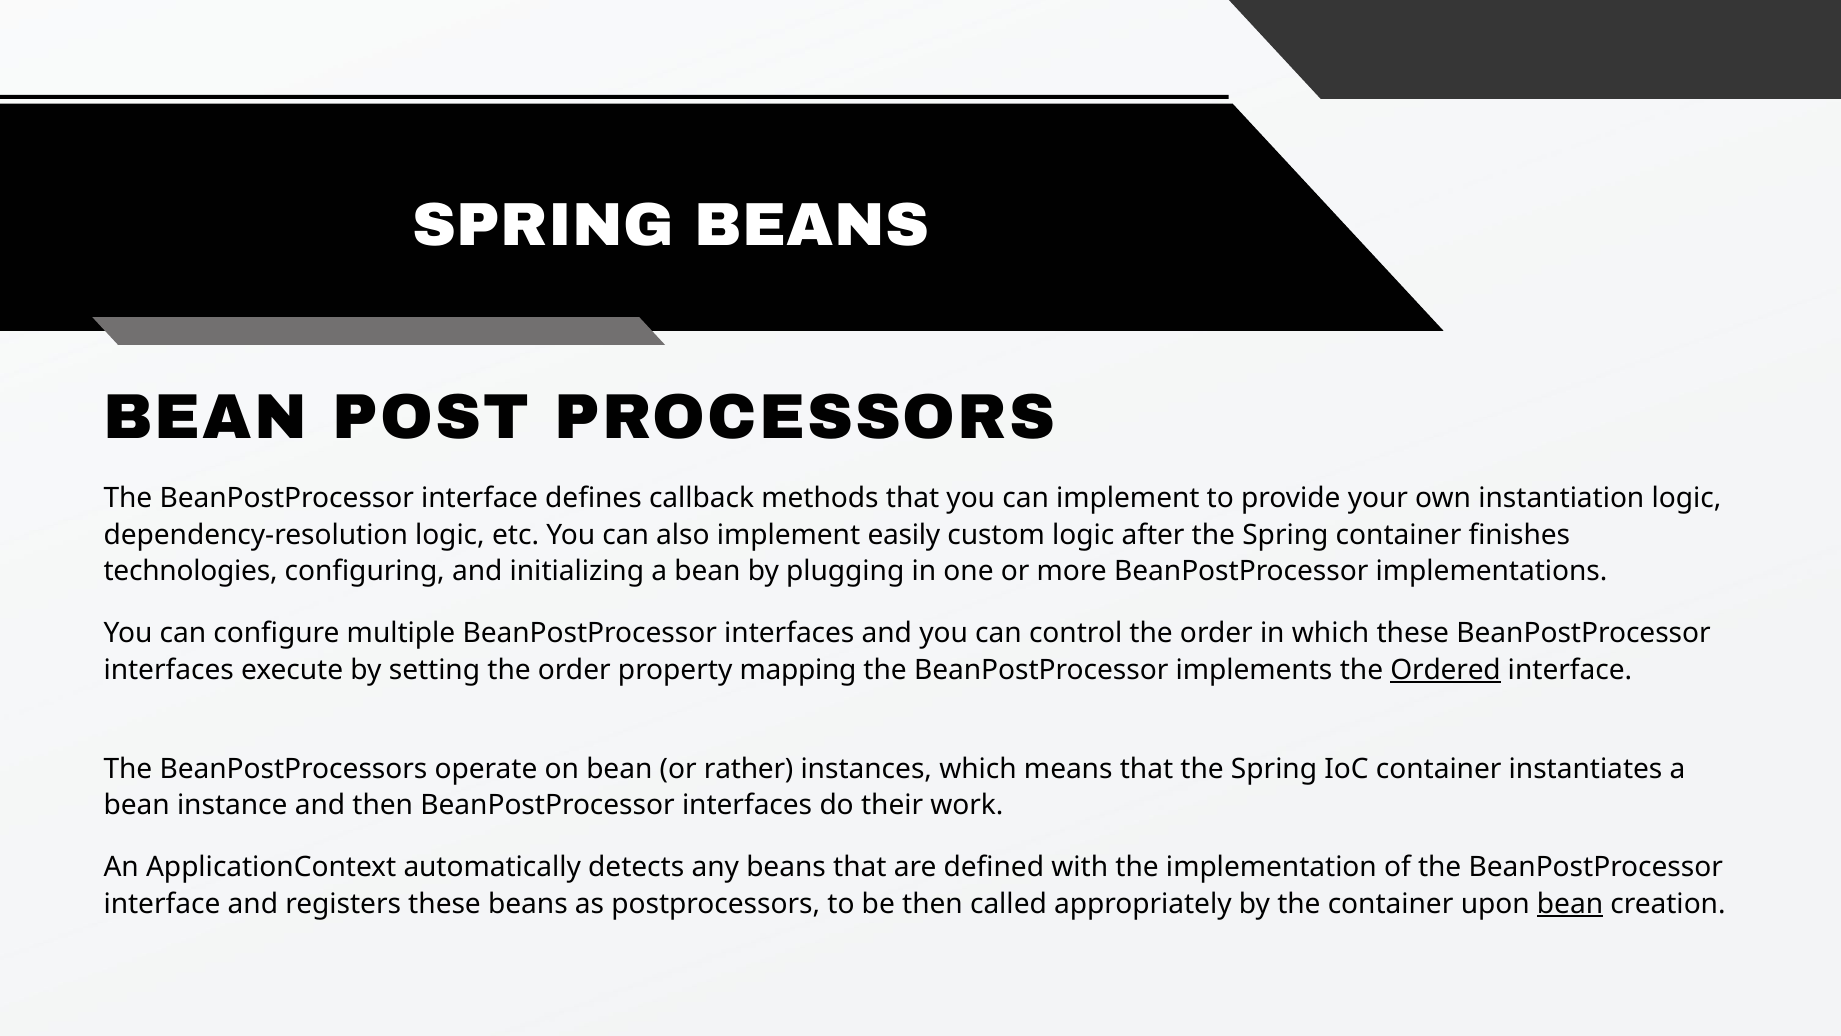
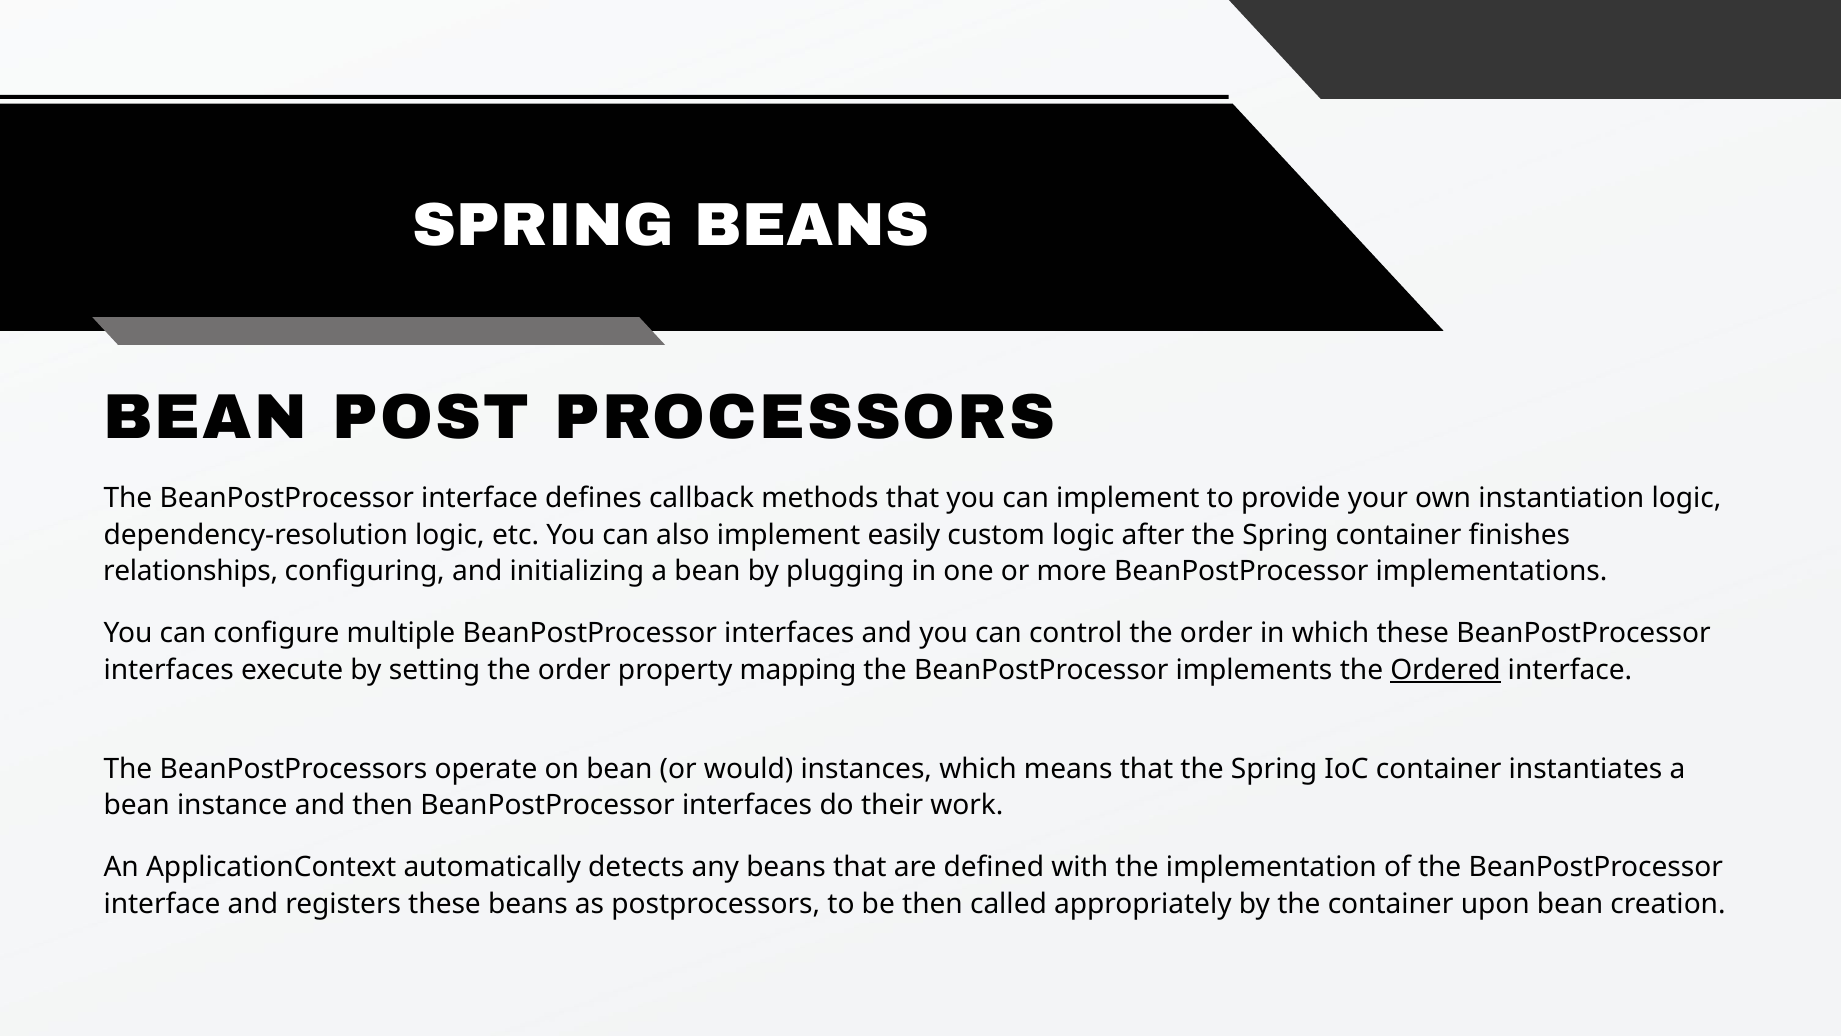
technologies: technologies -> relationships
rather: rather -> would
bean at (1570, 904) underline: present -> none
